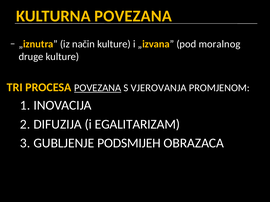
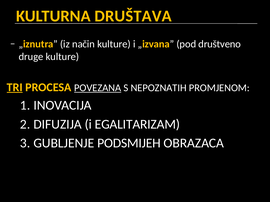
KULTURNA POVEZANA: POVEZANA -> DRUŠTAVA
moralnog: moralnog -> društveno
TRI underline: none -> present
VJEROVANJA: VJEROVANJA -> NEPOZNATIH
